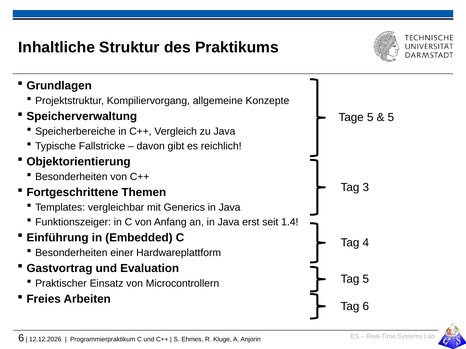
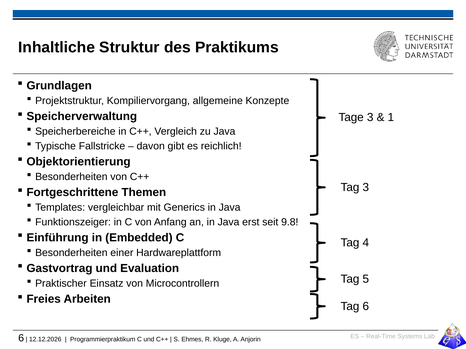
Tage 5: 5 -> 3
5 at (391, 118): 5 -> 1
1.4: 1.4 -> 9.8
